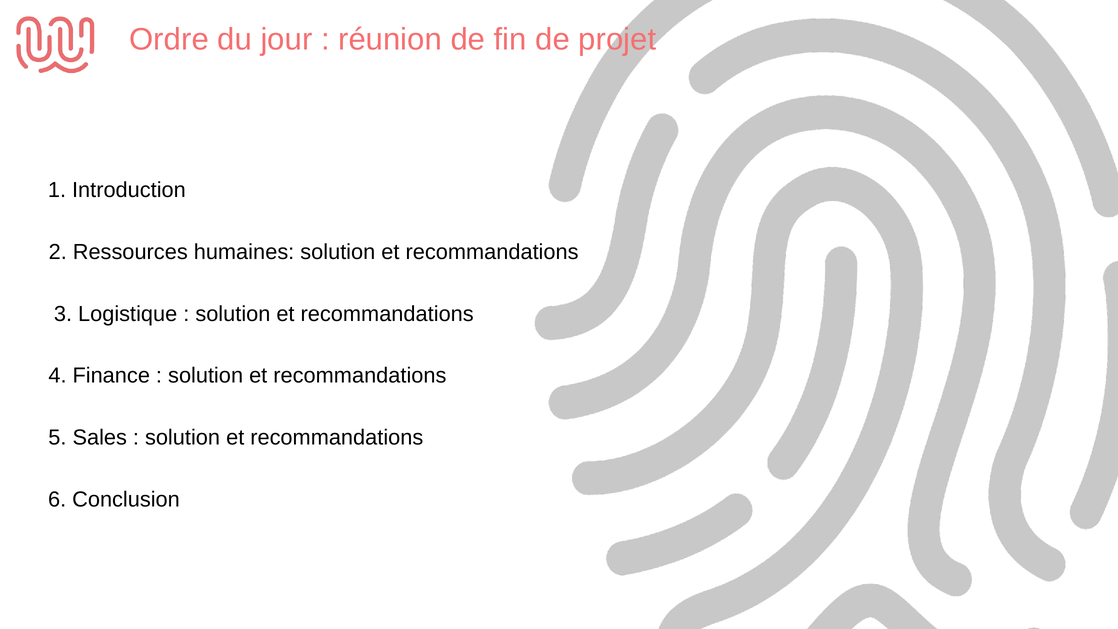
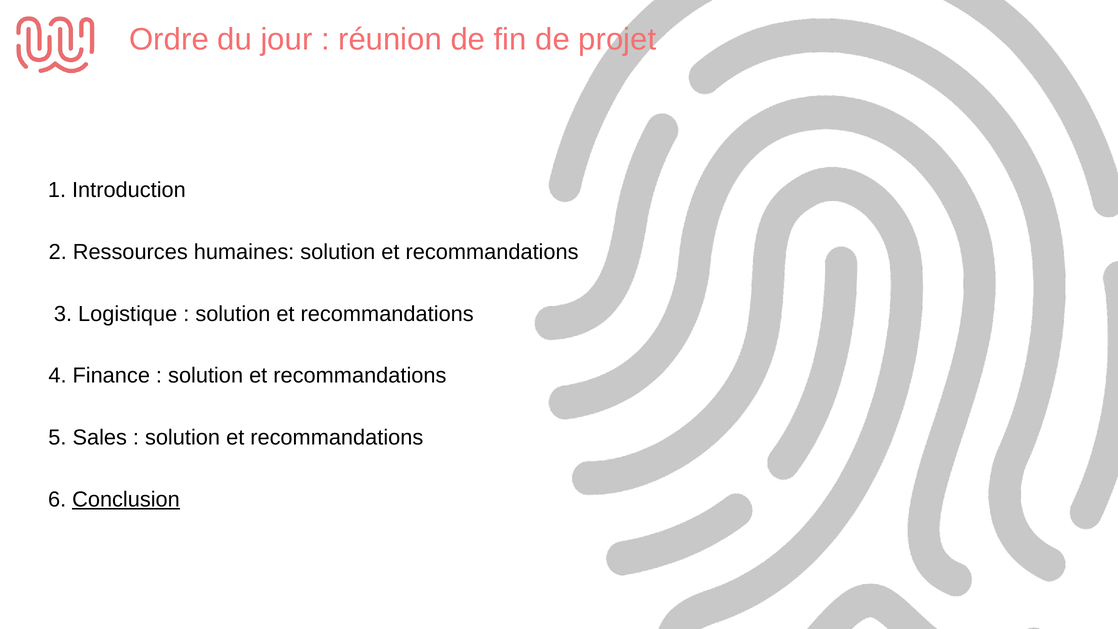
Conclusion underline: none -> present
